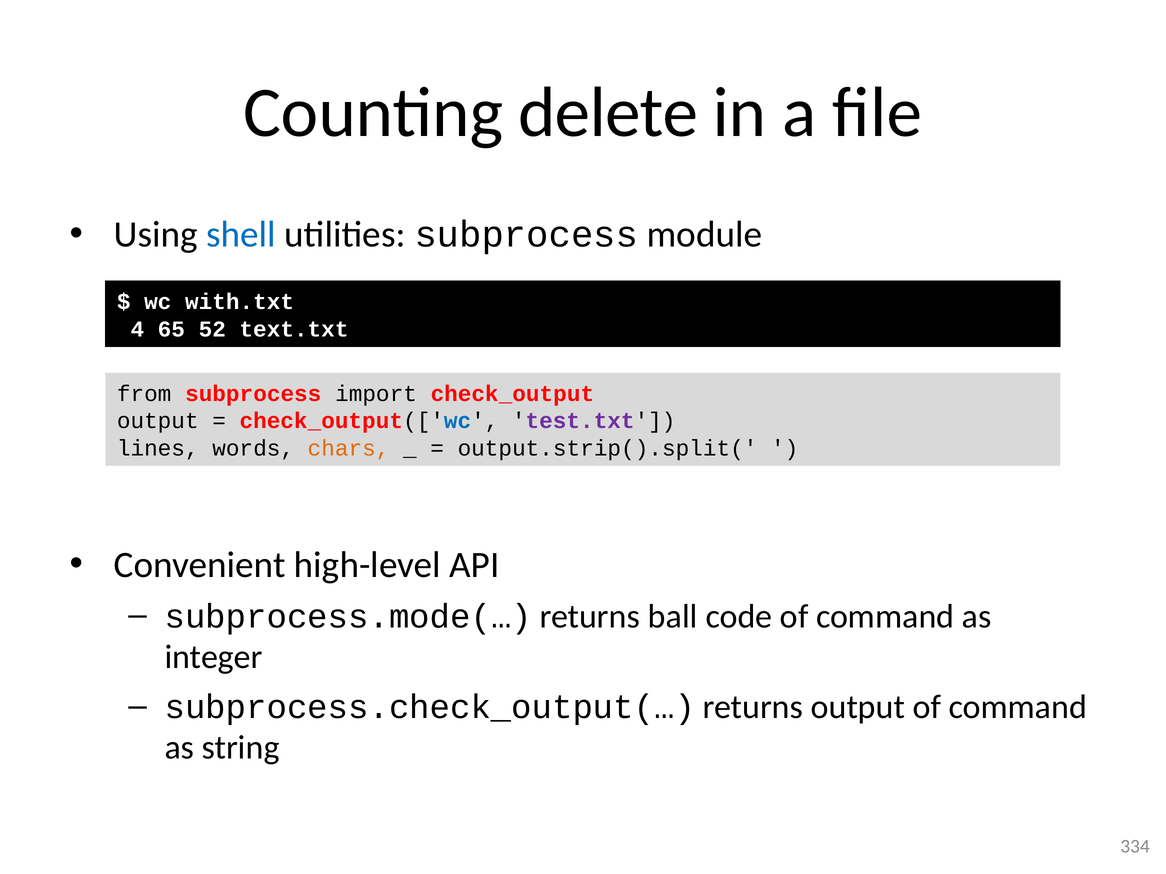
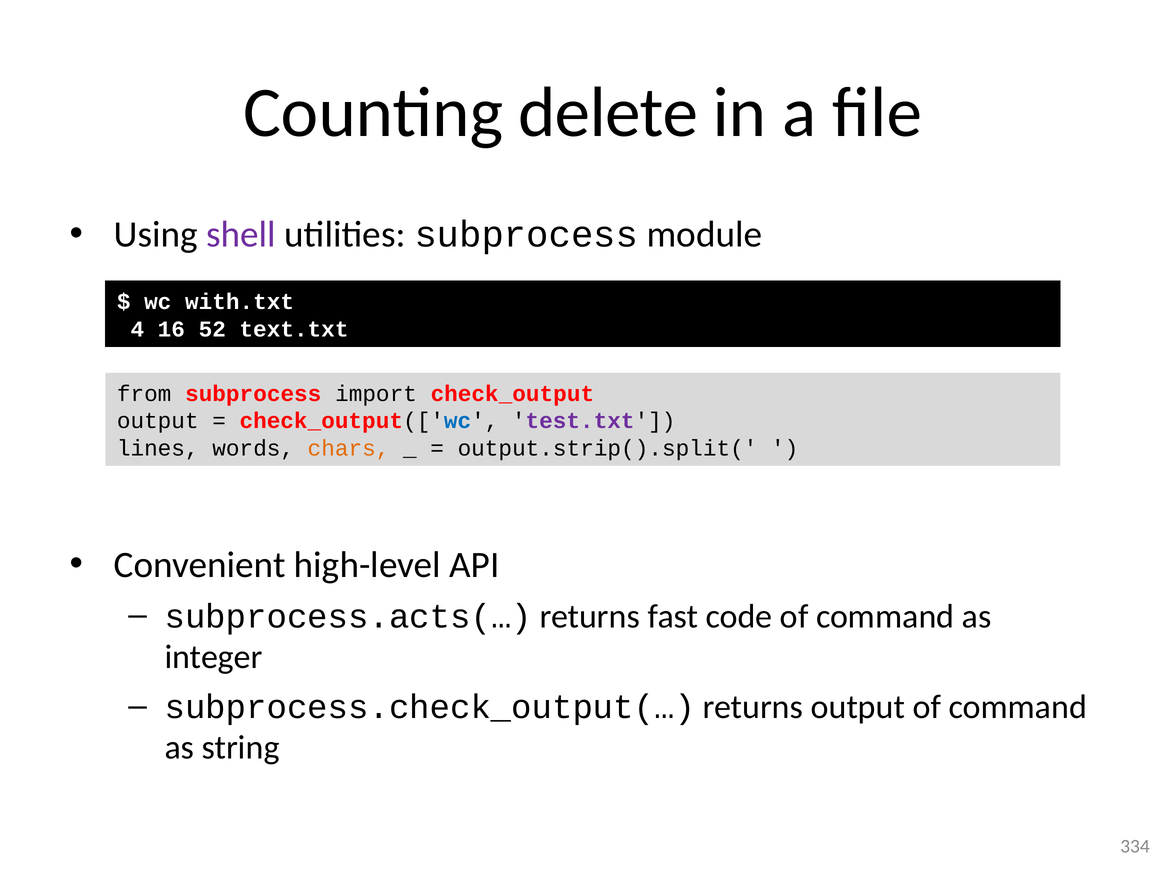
shell colour: blue -> purple
65: 65 -> 16
subprocess.mode(…: subprocess.mode(… -> subprocess.acts(…
ball: ball -> fast
